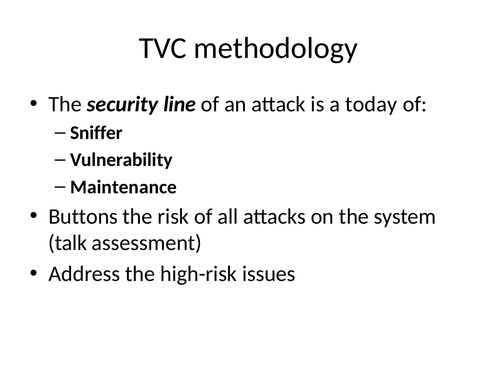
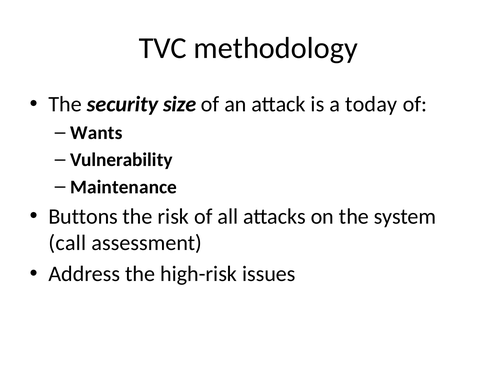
line: line -> size
Sniffer: Sniffer -> Wants
talk: talk -> call
